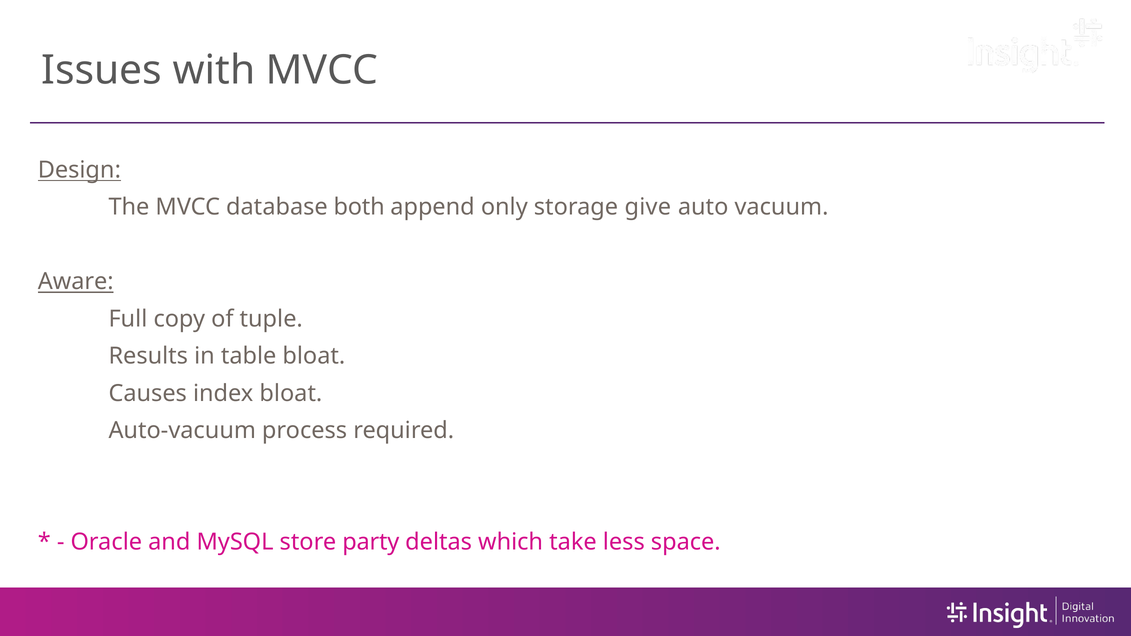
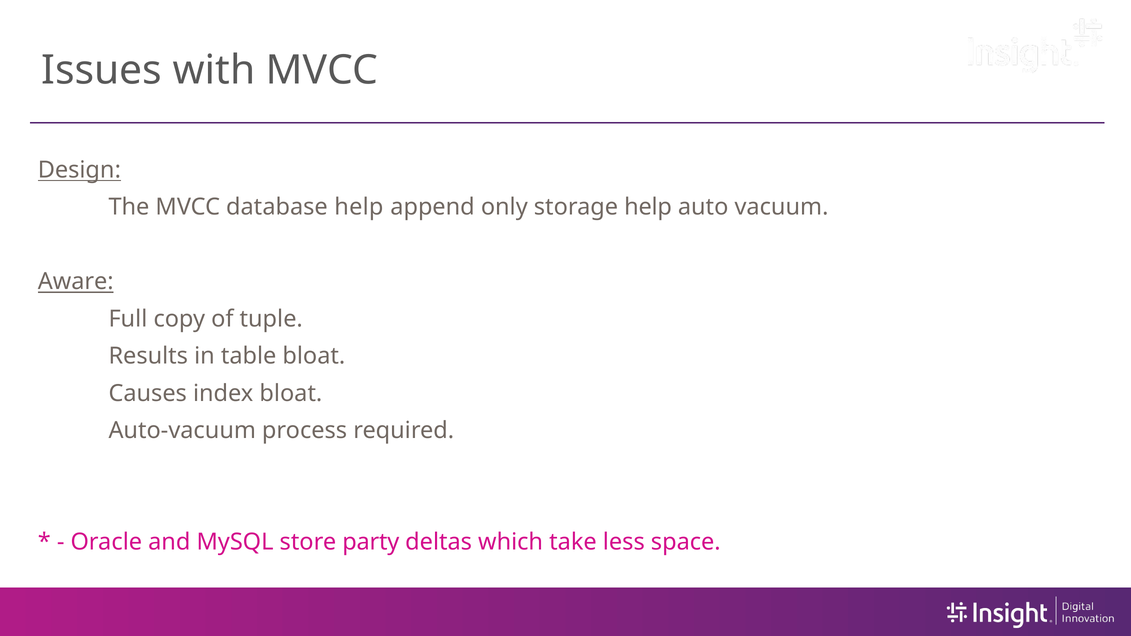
database both: both -> help
storage give: give -> help
